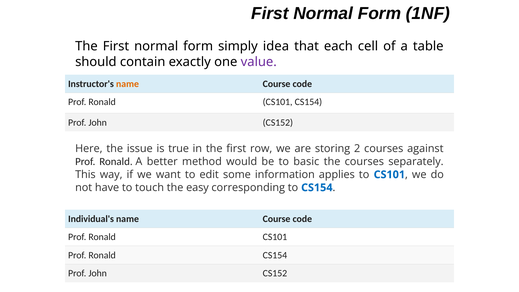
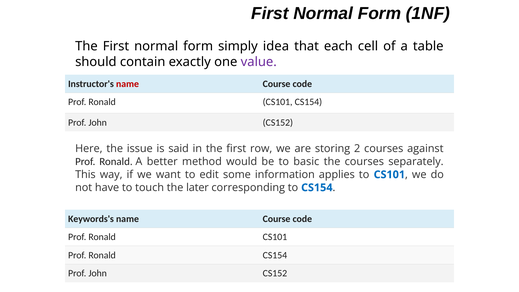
name at (127, 84) colour: orange -> red
true: true -> said
easy: easy -> later
Individual's: Individual's -> Keywords's
